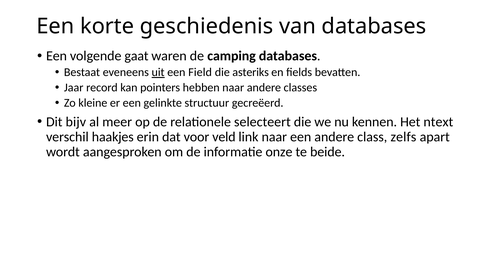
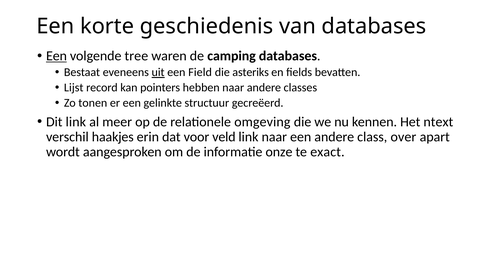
Een at (57, 56) underline: none -> present
gaat: gaat -> tree
Jaar: Jaar -> Lijst
kleine: kleine -> tonen
Dit bijv: bijv -> link
selecteert: selecteert -> omgeving
zelfs: zelfs -> over
beide: beide -> exact
